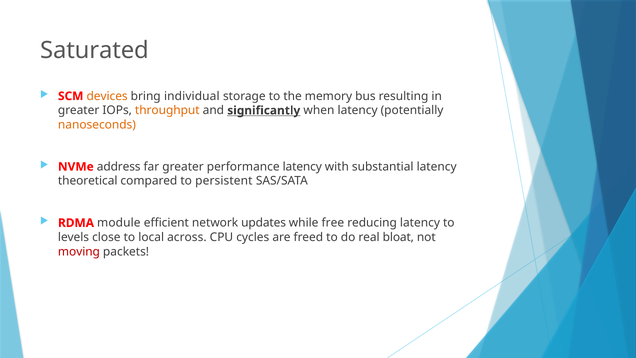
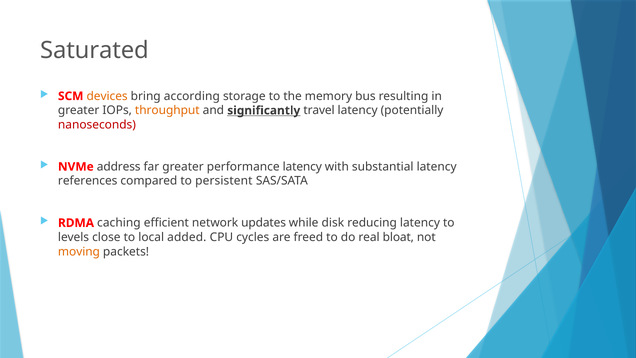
individual: individual -> according
when: when -> travel
nanoseconds colour: orange -> red
theoretical: theoretical -> references
module: module -> caching
free: free -> disk
across: across -> added
moving colour: red -> orange
